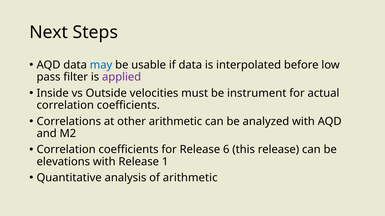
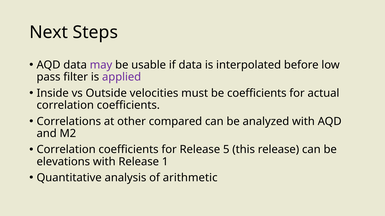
may colour: blue -> purple
be instrument: instrument -> coefficients
other arithmetic: arithmetic -> compared
6: 6 -> 5
